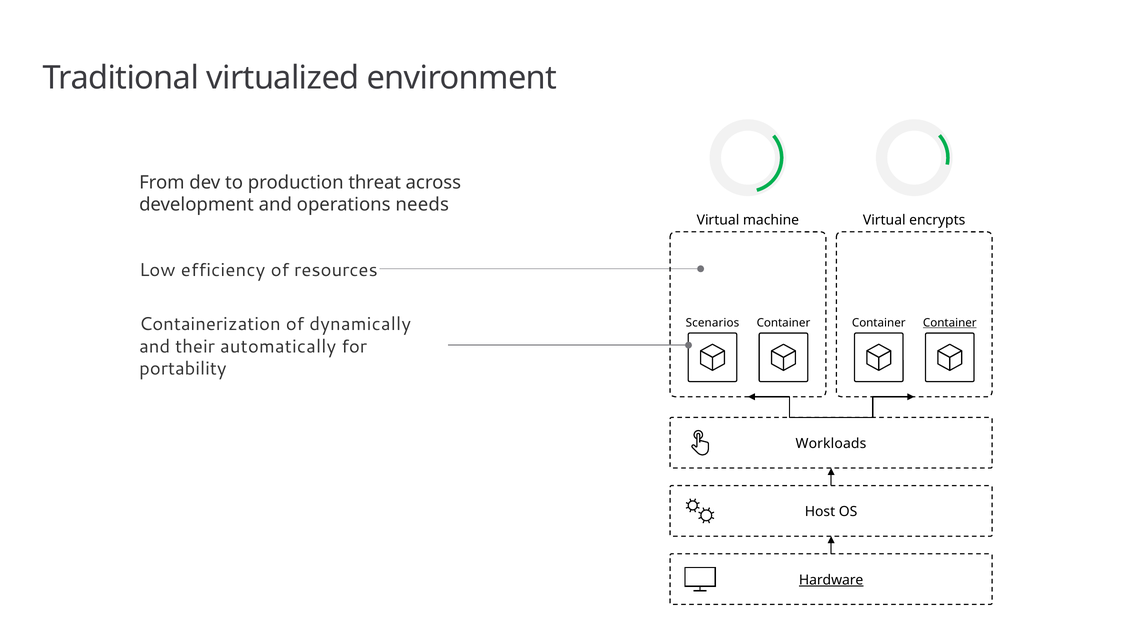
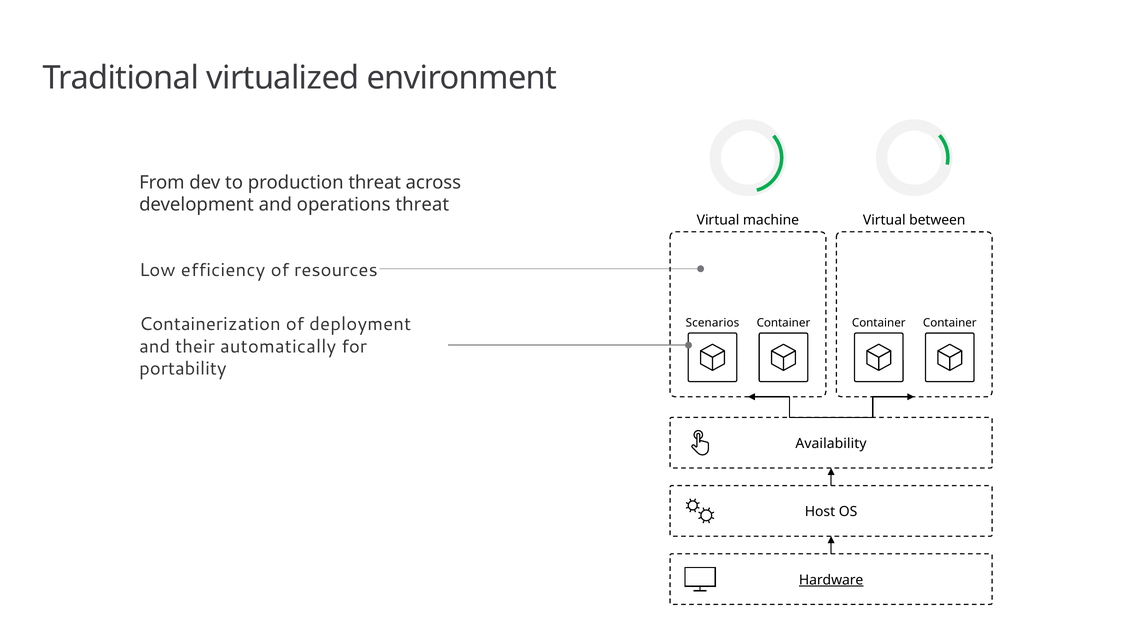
operations needs: needs -> threat
encrypts: encrypts -> between
dynamically: dynamically -> deployment
Container at (950, 323) underline: present -> none
Workloads: Workloads -> Availability
